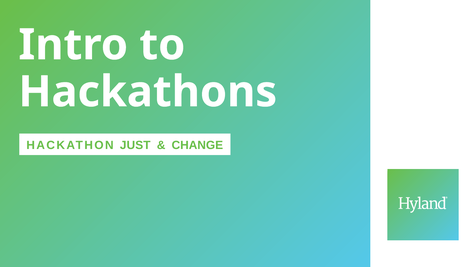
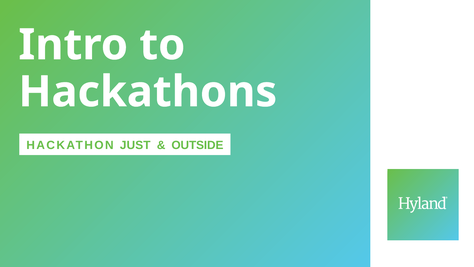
CHANGE: CHANGE -> OUTSIDE
